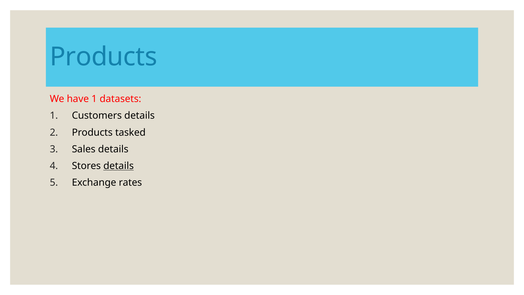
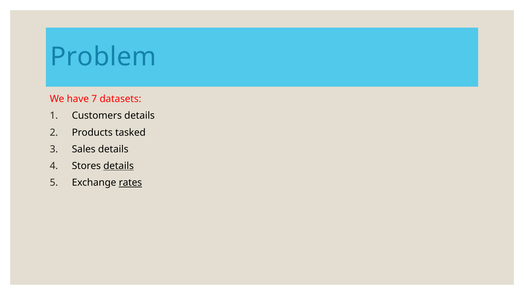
Products at (104, 57): Products -> Problem
have 1: 1 -> 7
rates underline: none -> present
